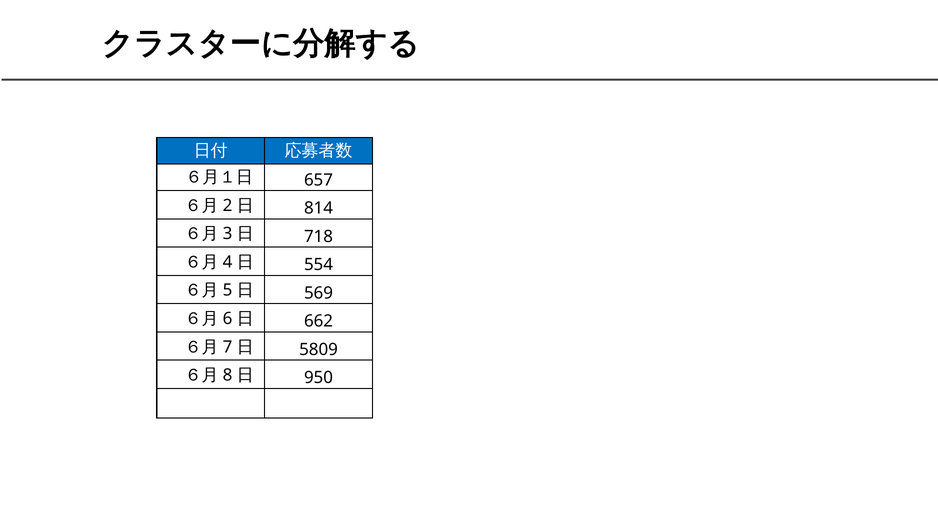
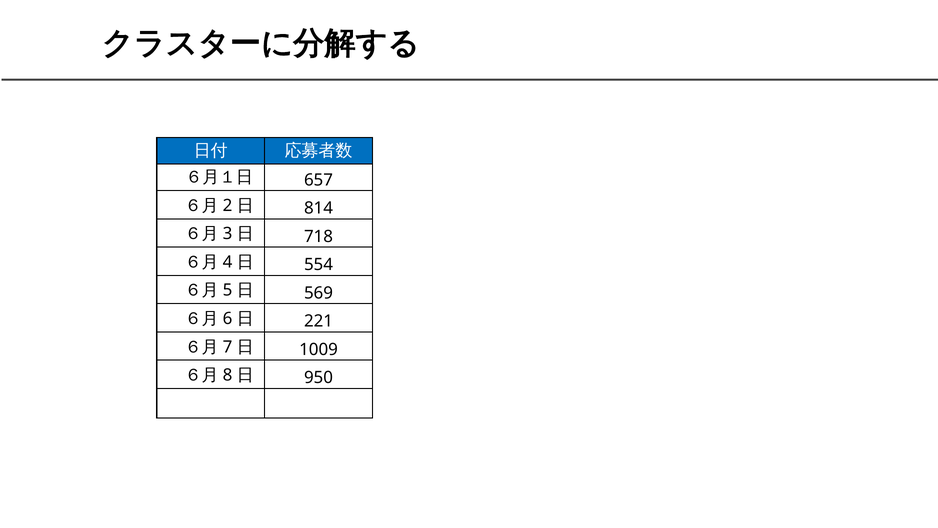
662: 662 -> 221
5809: 5809 -> 1009
